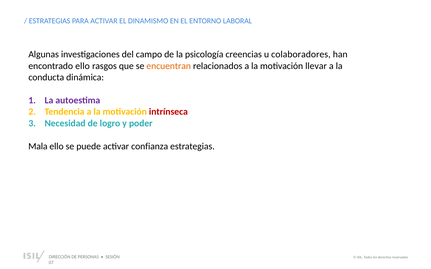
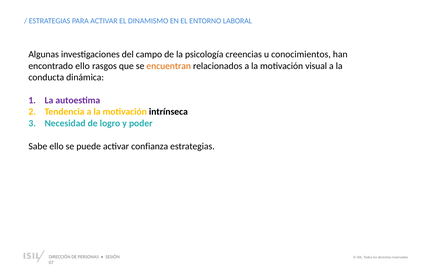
colaboradores: colaboradores -> conocimientos
llevar: llevar -> visual
intrínseca colour: red -> black
Mala: Mala -> Sabe
